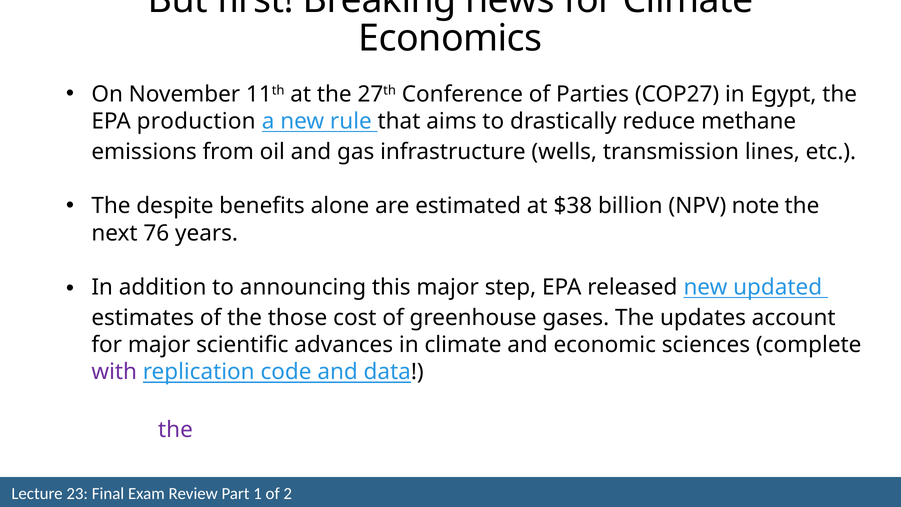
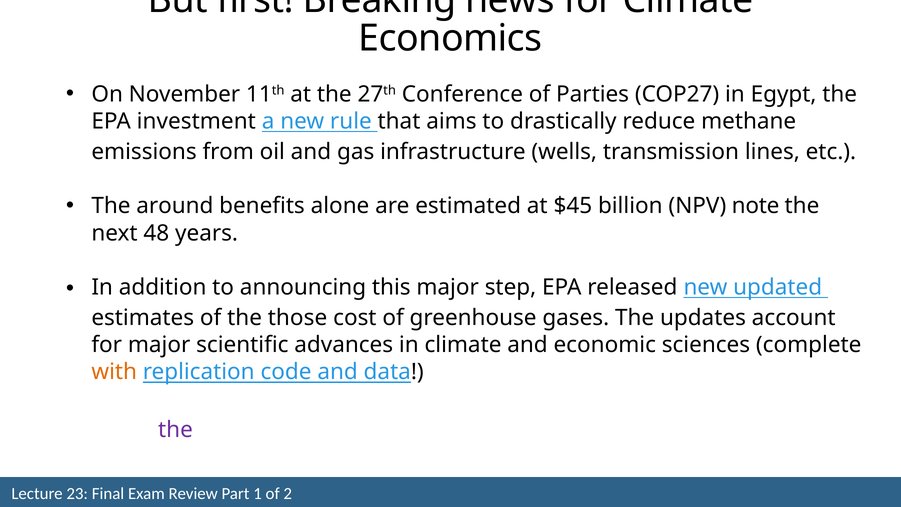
production: production -> investment
despite: despite -> around
$38: $38 -> $45
76: 76 -> 48
with colour: purple -> orange
